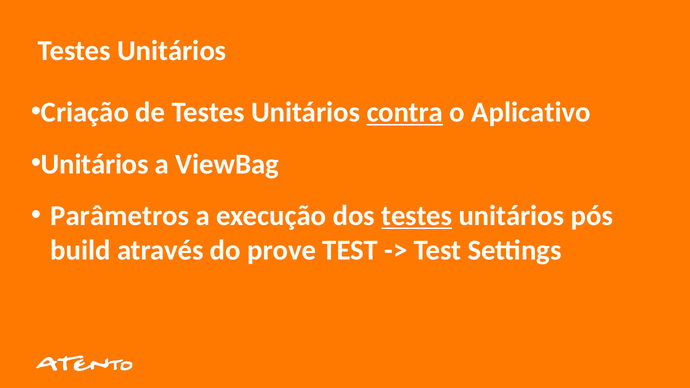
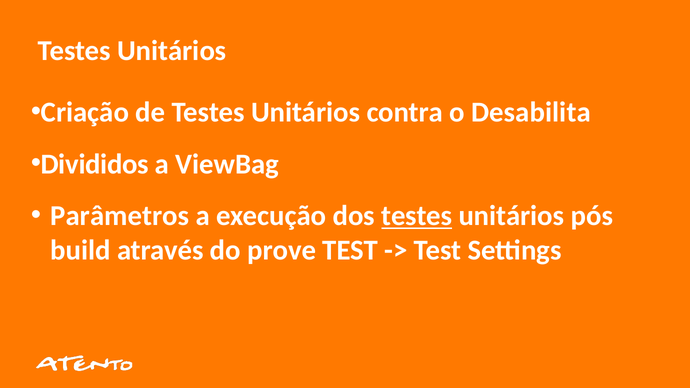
contra underline: present -> none
Aplicativo: Aplicativo -> Desabilita
Unitários at (95, 164): Unitários -> Divididos
